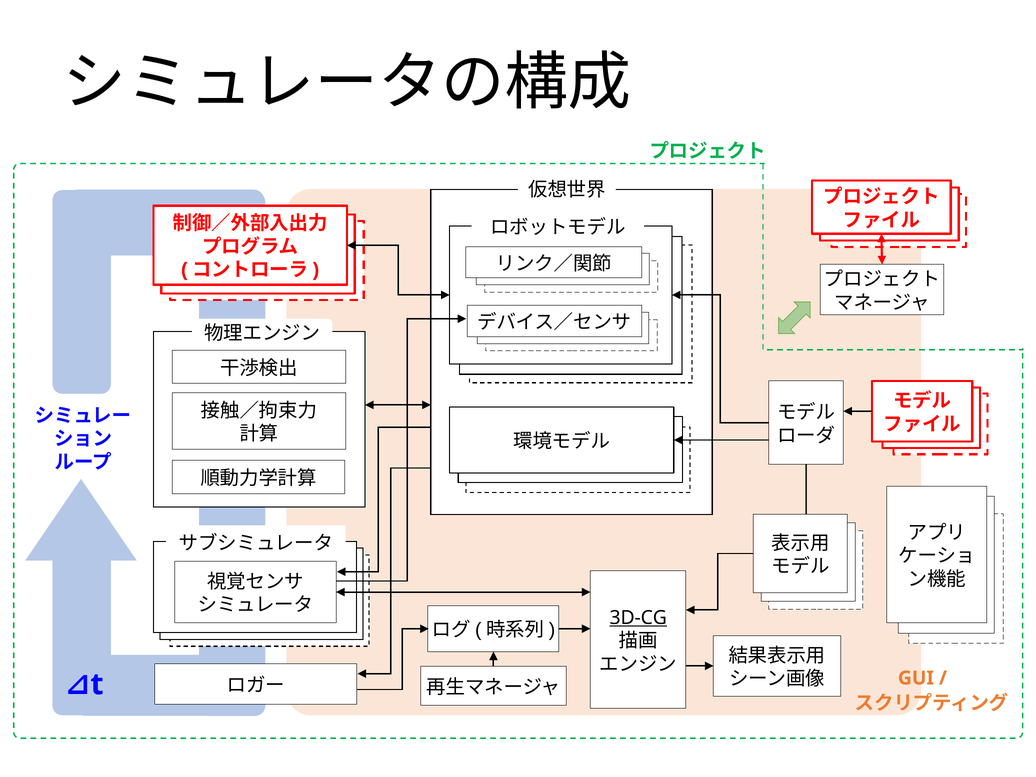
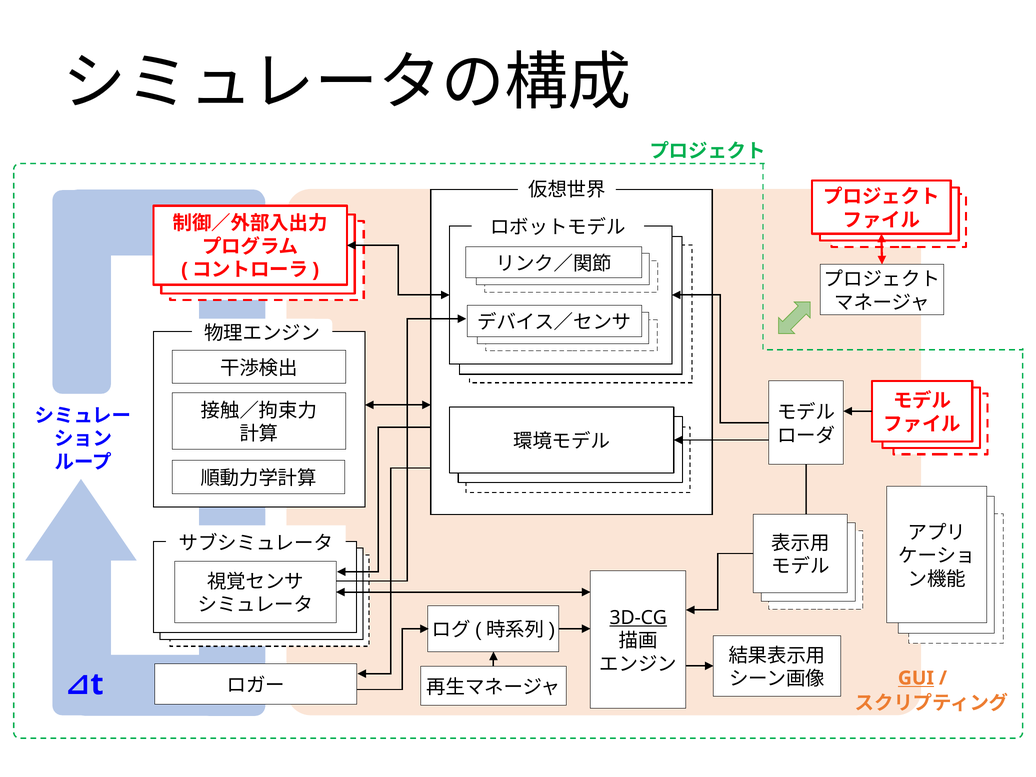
GUI underline: none -> present
